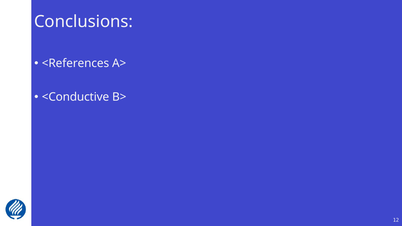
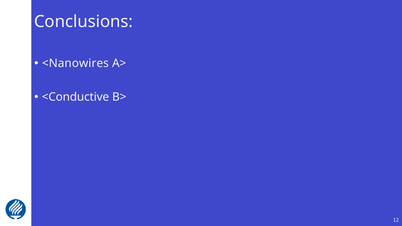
<References: <References -> <Nanowires
